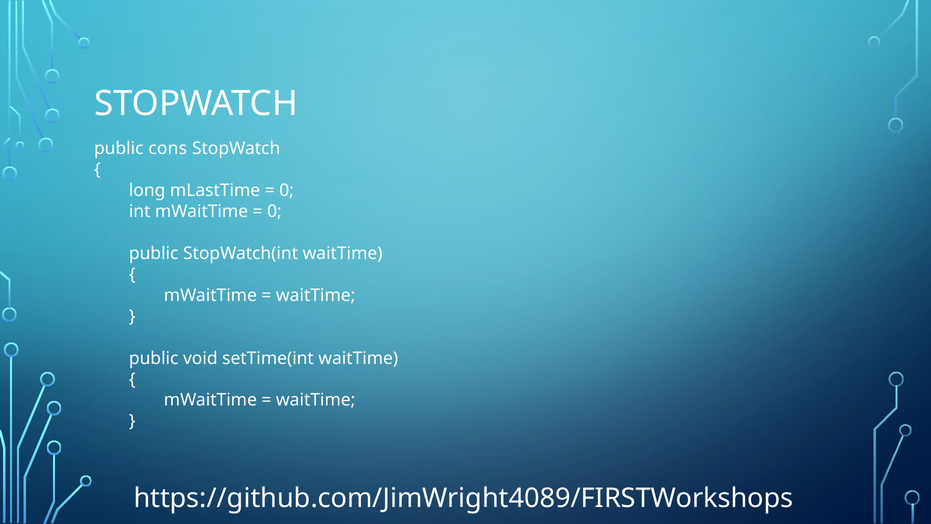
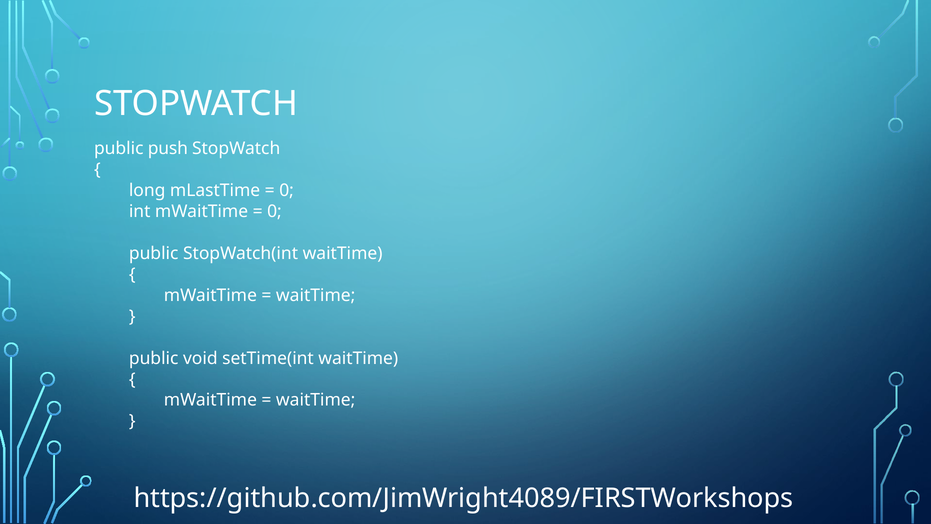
cons: cons -> push
